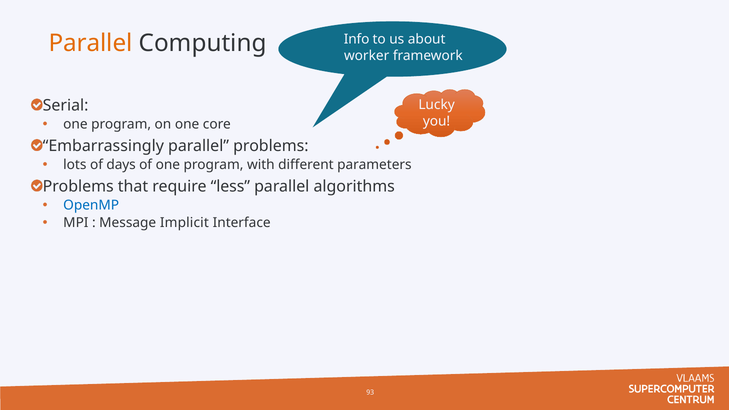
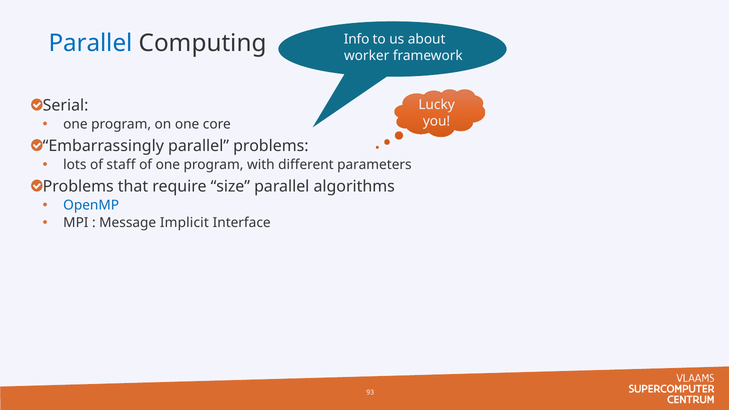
Parallel at (91, 43) colour: orange -> blue
days: days -> staff
less: less -> size
